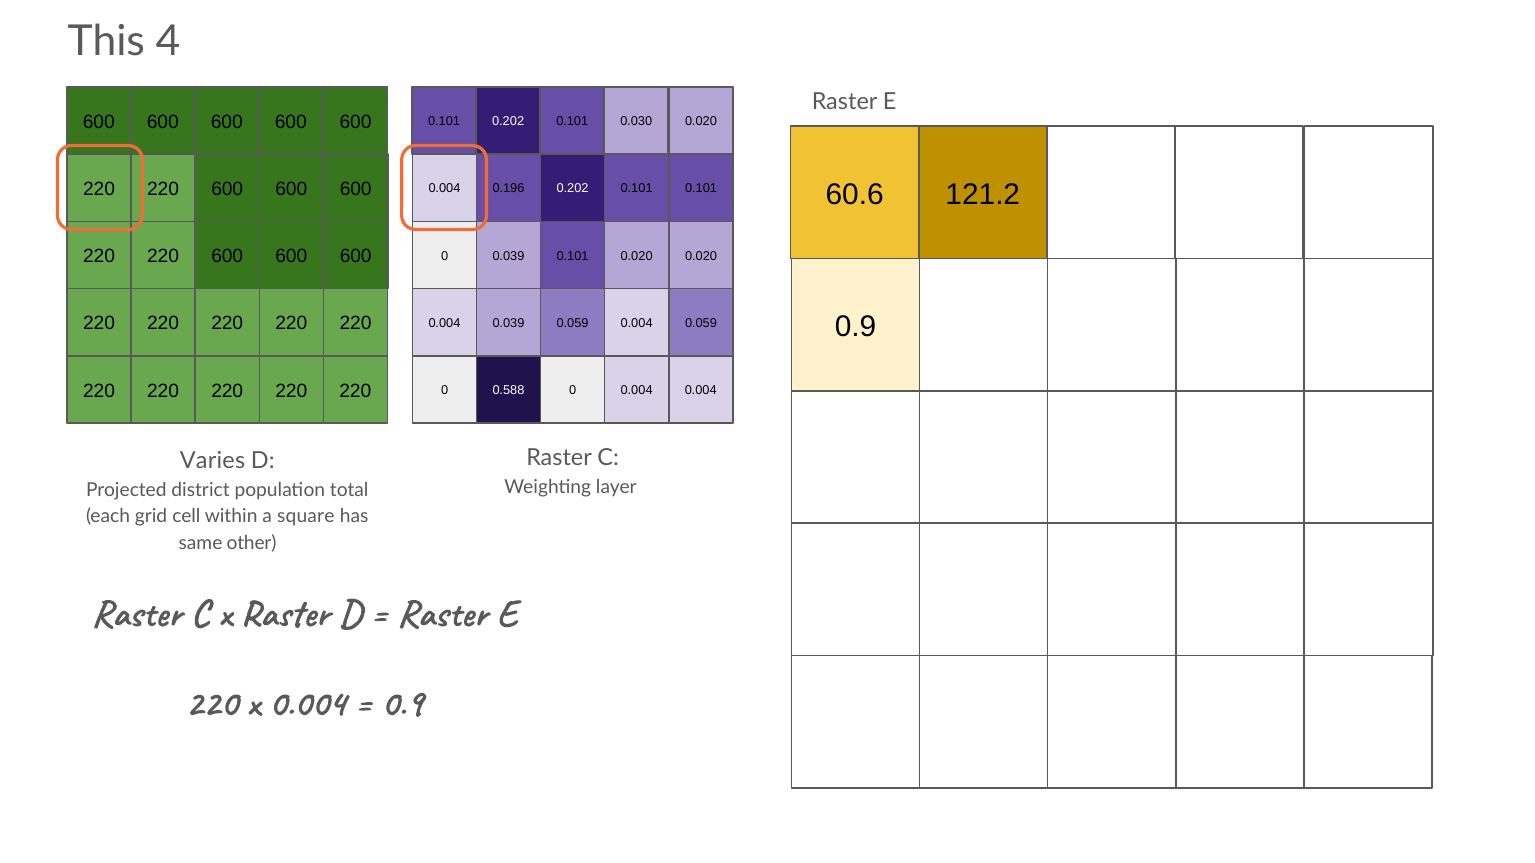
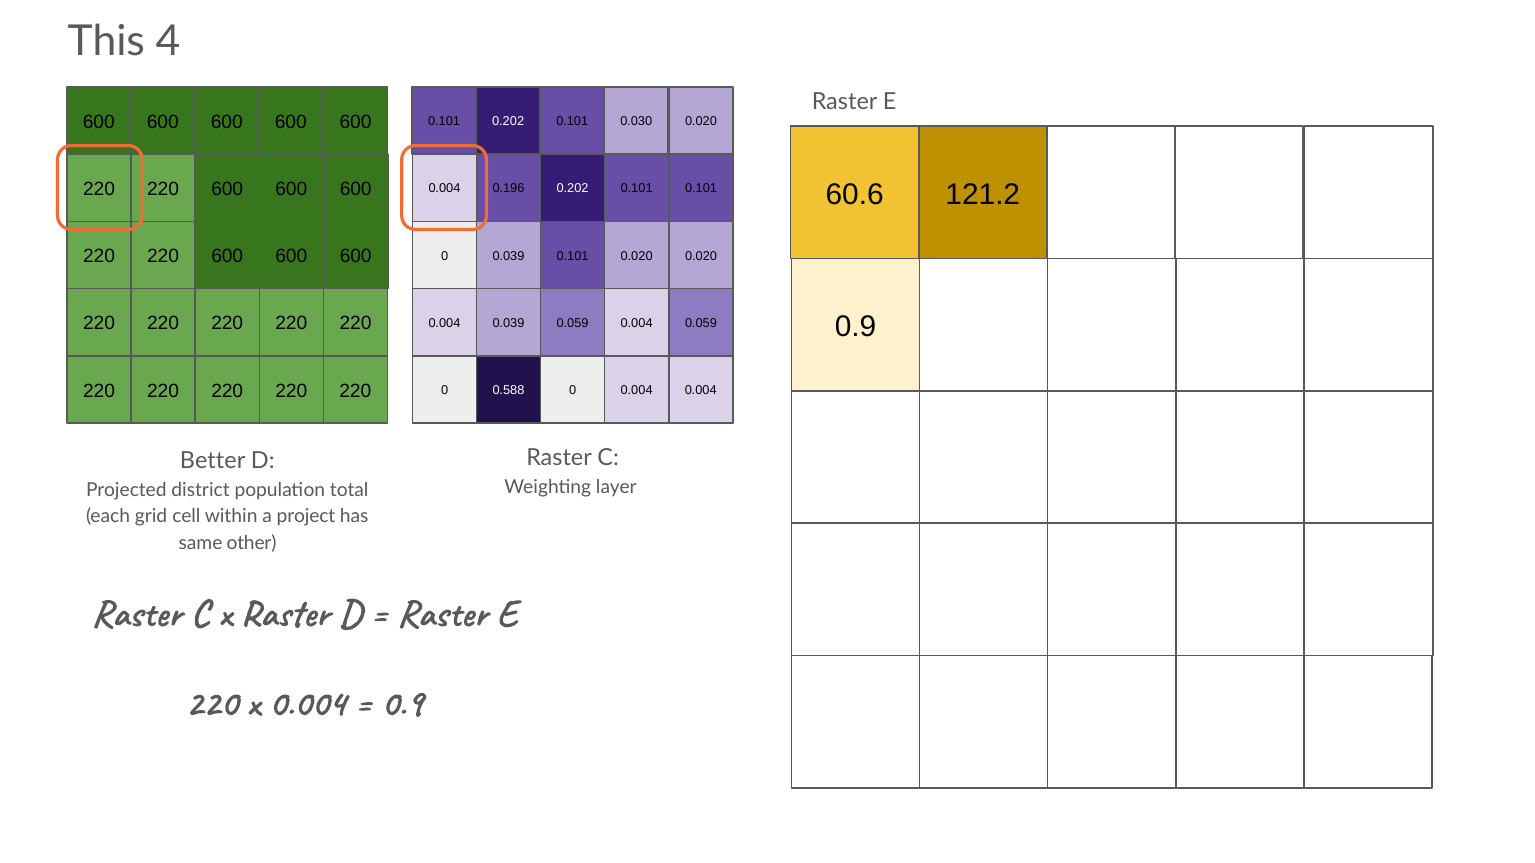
Varies: Varies -> Better
square: square -> project
